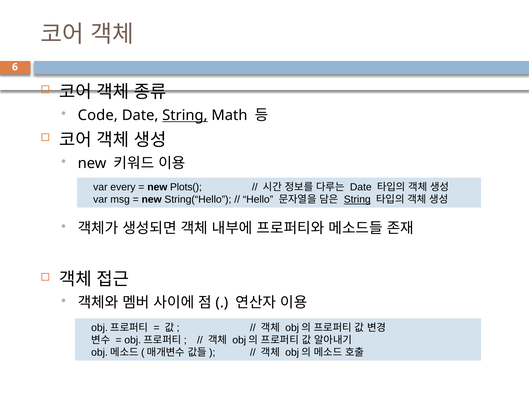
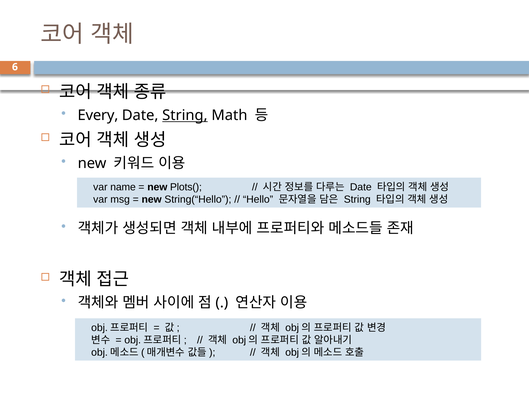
Code: Code -> Every
every: every -> name
String at (357, 199) underline: present -> none
